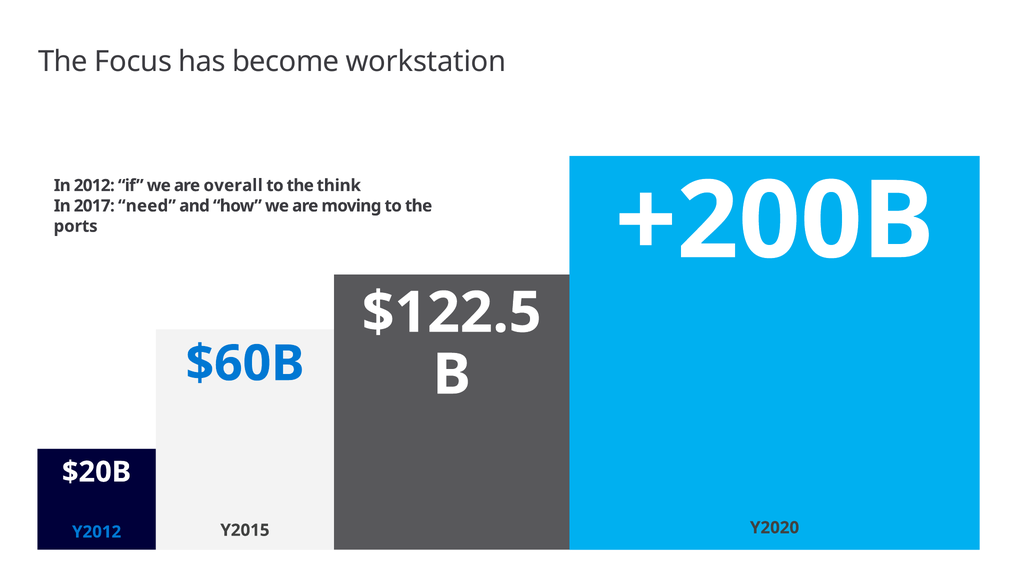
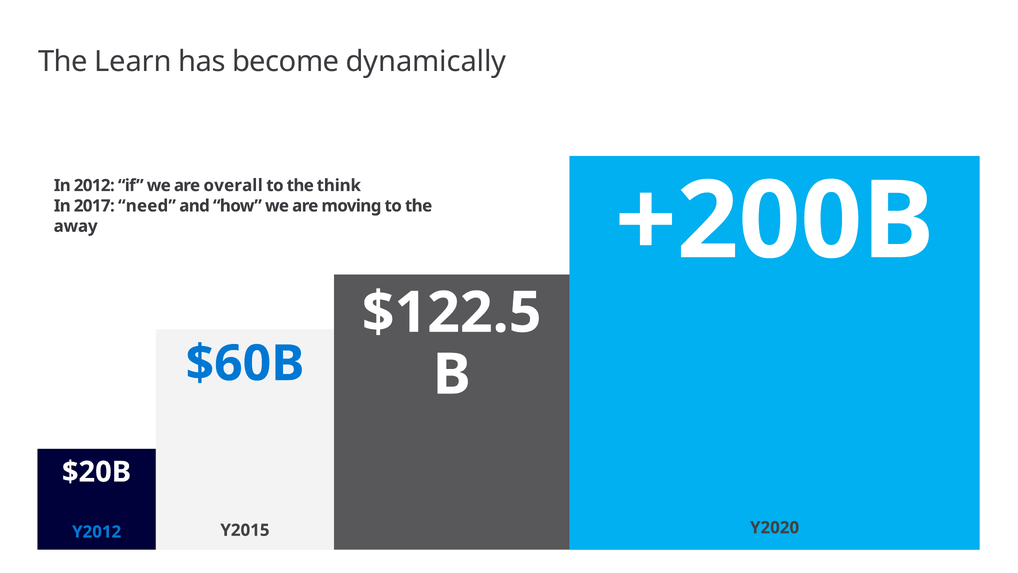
Focus: Focus -> Learn
workstation: workstation -> dynamically
ports: ports -> away
